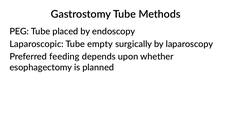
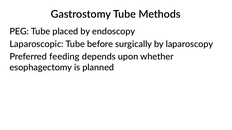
empty: empty -> before
